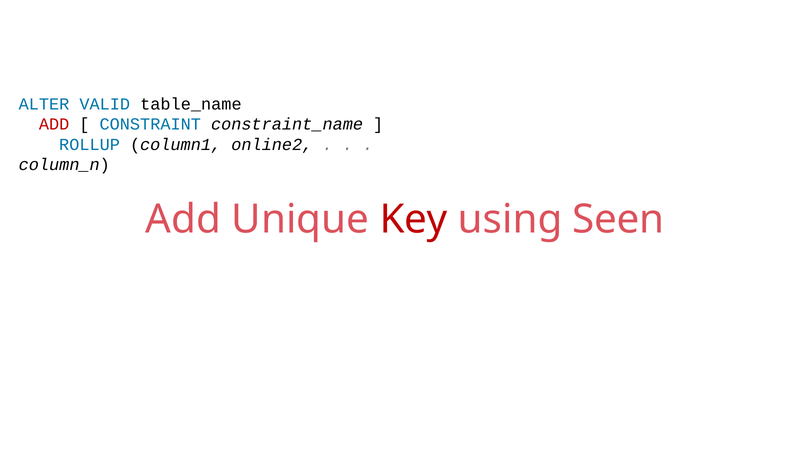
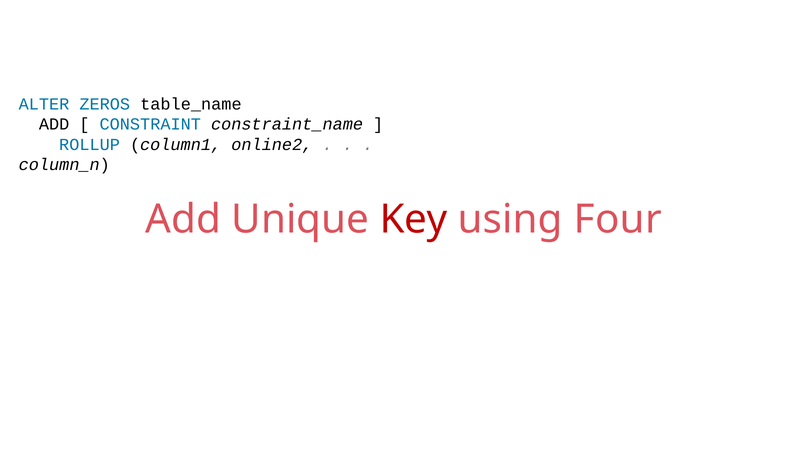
VALID: VALID -> ZEROS
ADD at (54, 124) colour: red -> black
Seen: Seen -> Four
